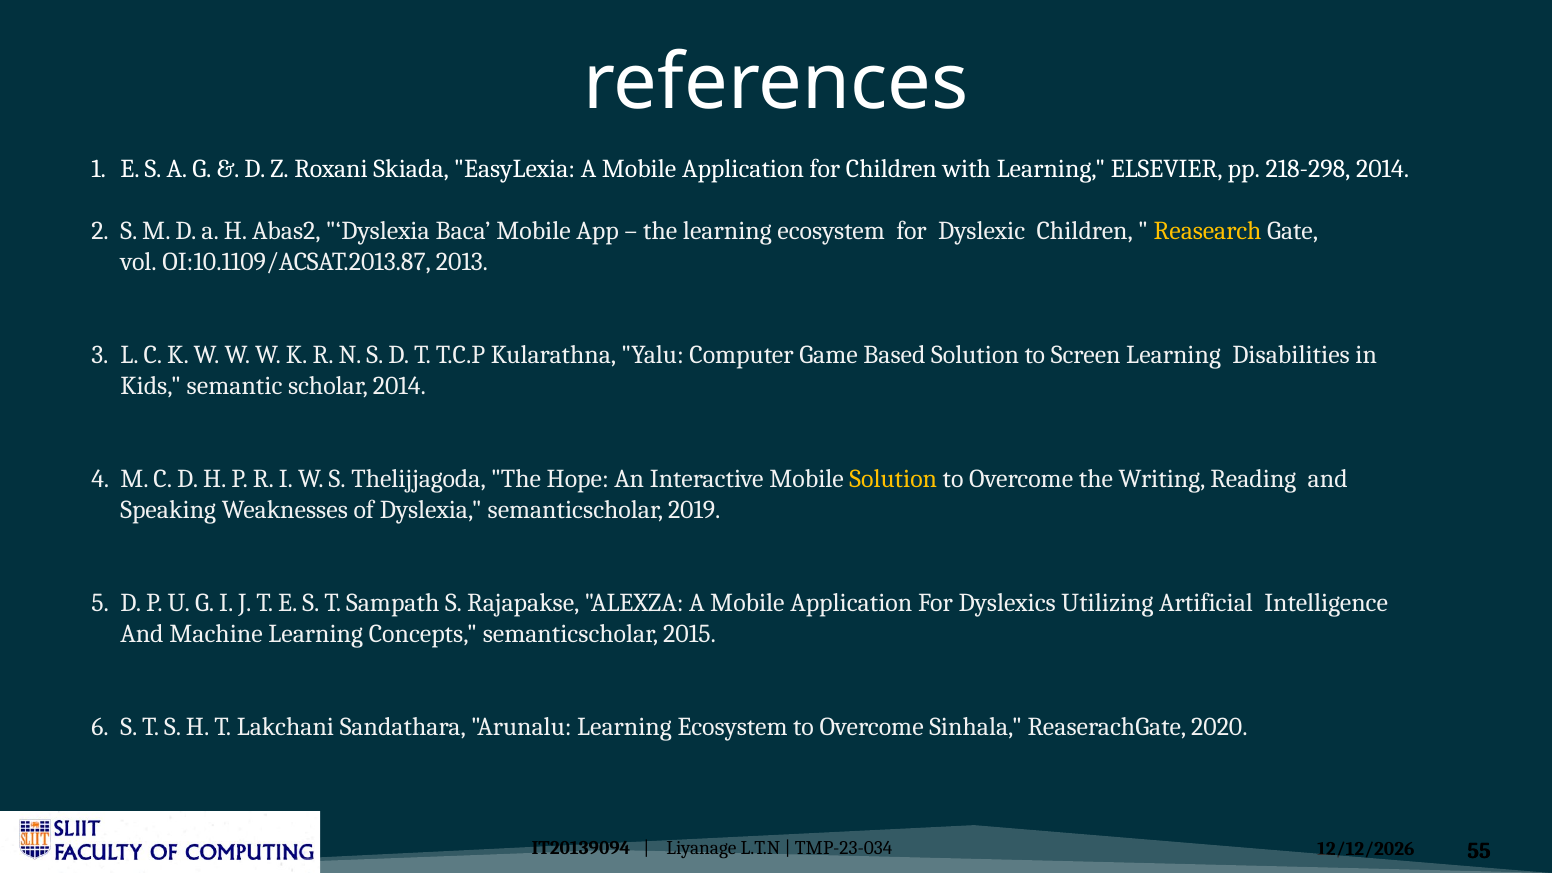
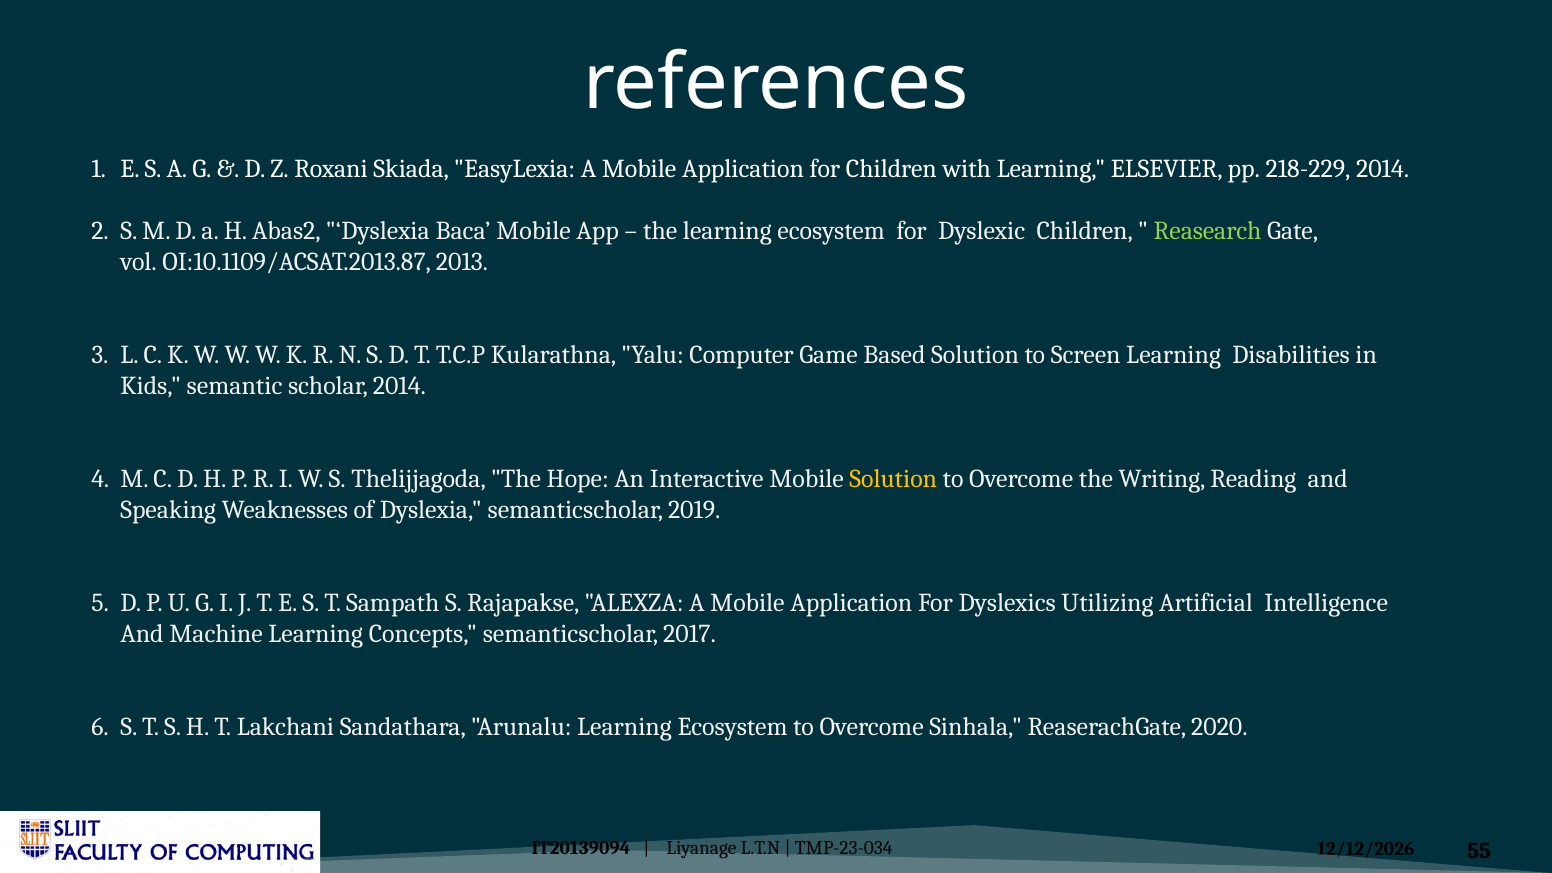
218-298: 218-298 -> 218-229
Reasearch colour: yellow -> light green
2015: 2015 -> 2017
